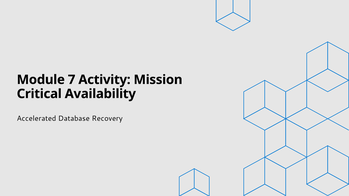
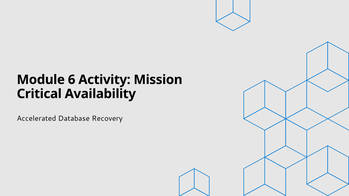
7: 7 -> 6
